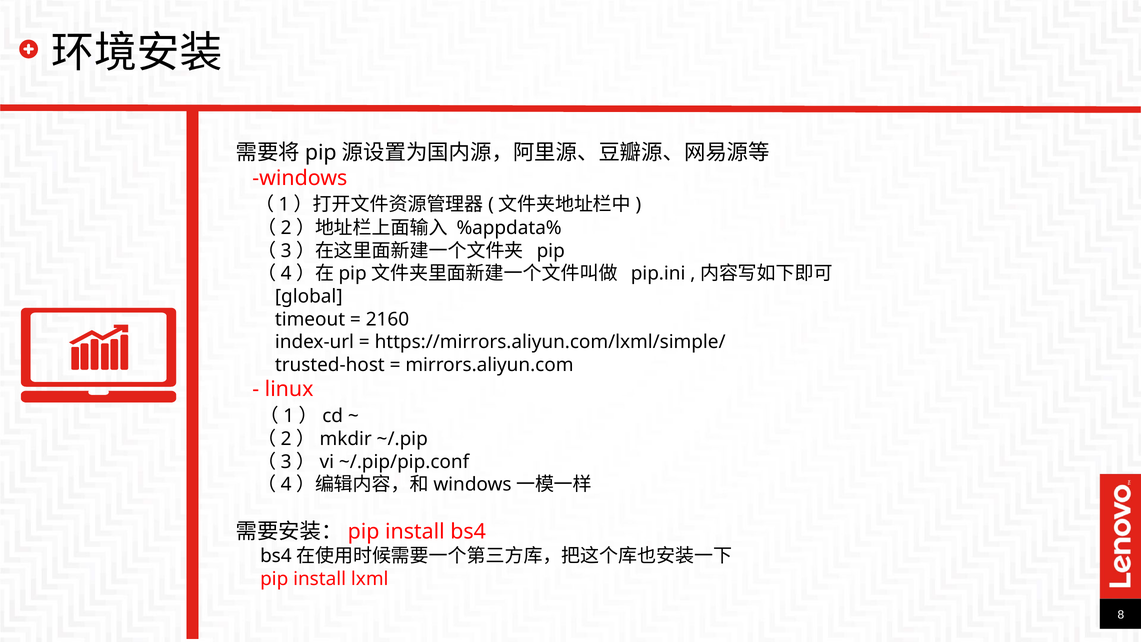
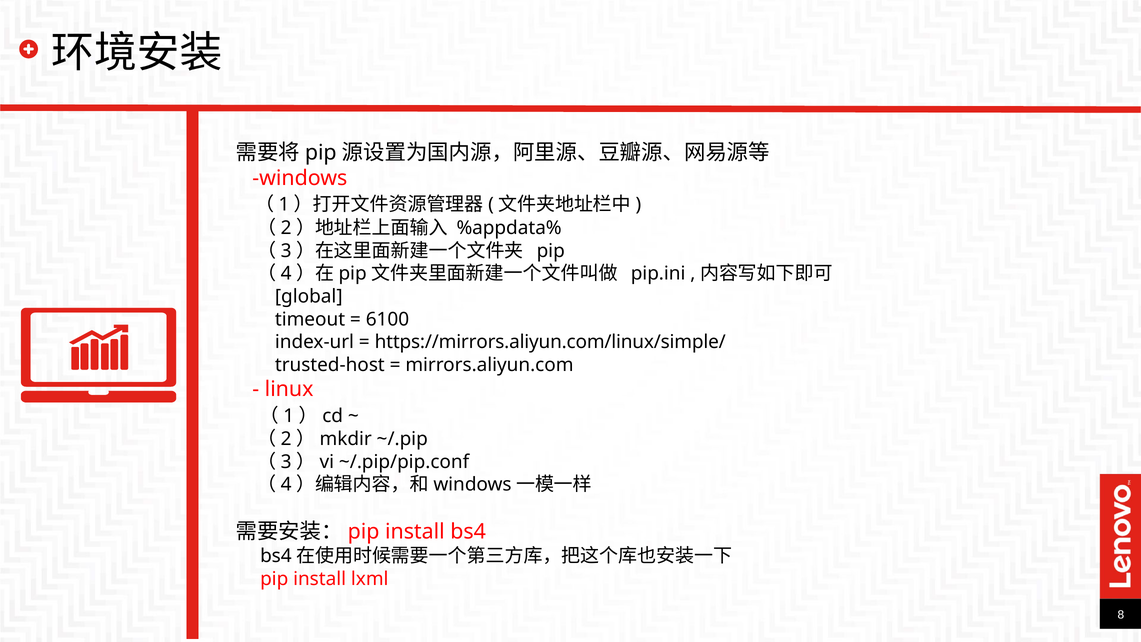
2160: 2160 -> 6100
https://mirrors.aliyun.com/lxml/simple/: https://mirrors.aliyun.com/lxml/simple/ -> https://mirrors.aliyun.com/linux/simple/
